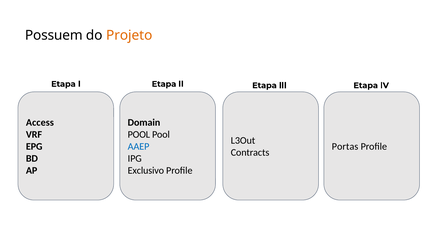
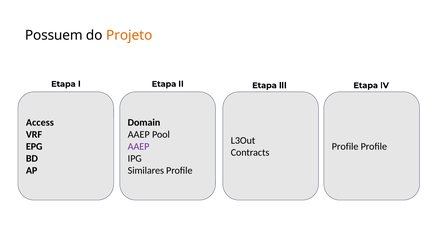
POOL at (139, 135): POOL -> AAEP
AAEP at (139, 147) colour: blue -> purple
Portas at (345, 147): Portas -> Profile
Exclusivo: Exclusivo -> Similares
